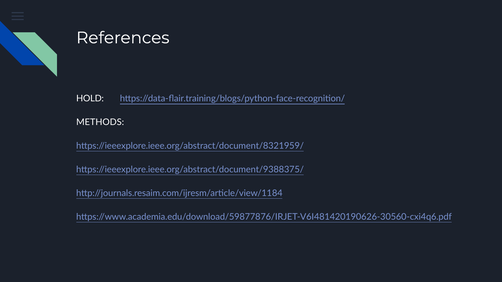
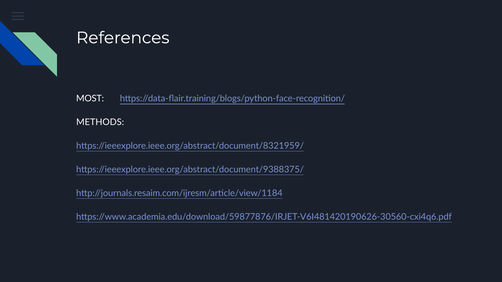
HOLD: HOLD -> MOST
